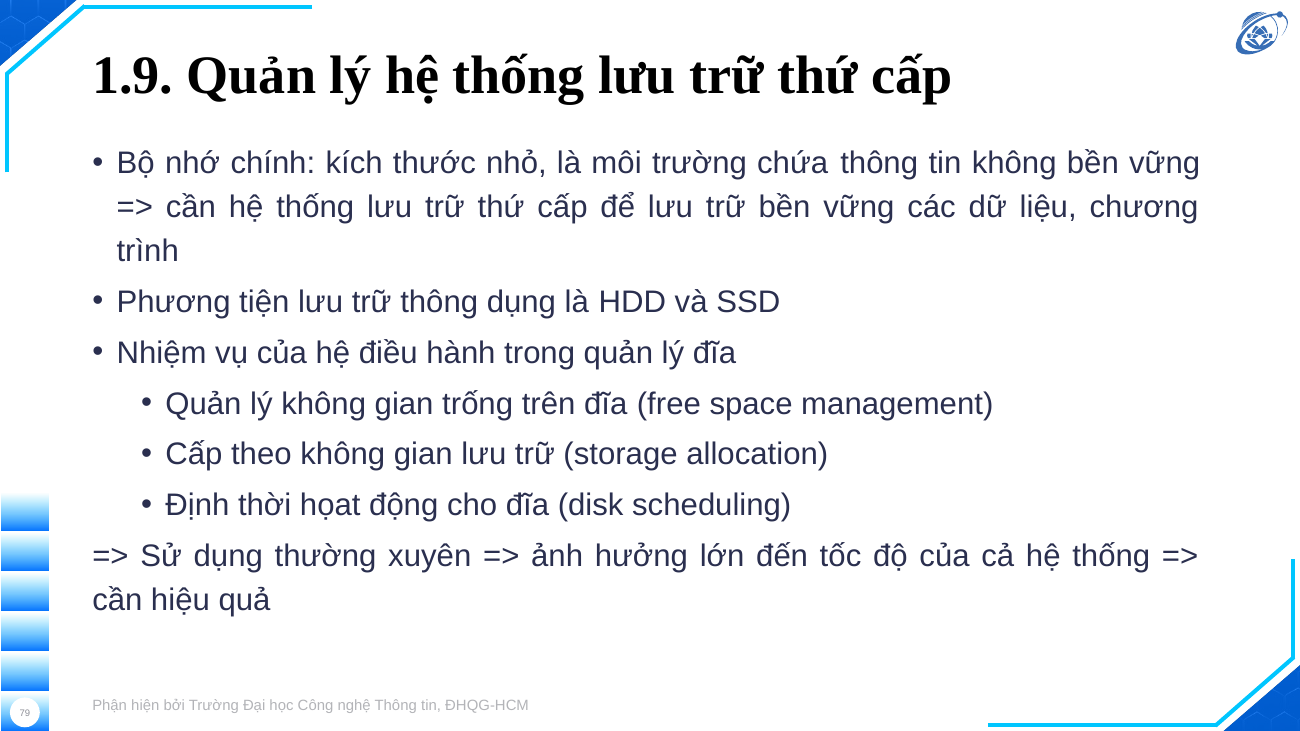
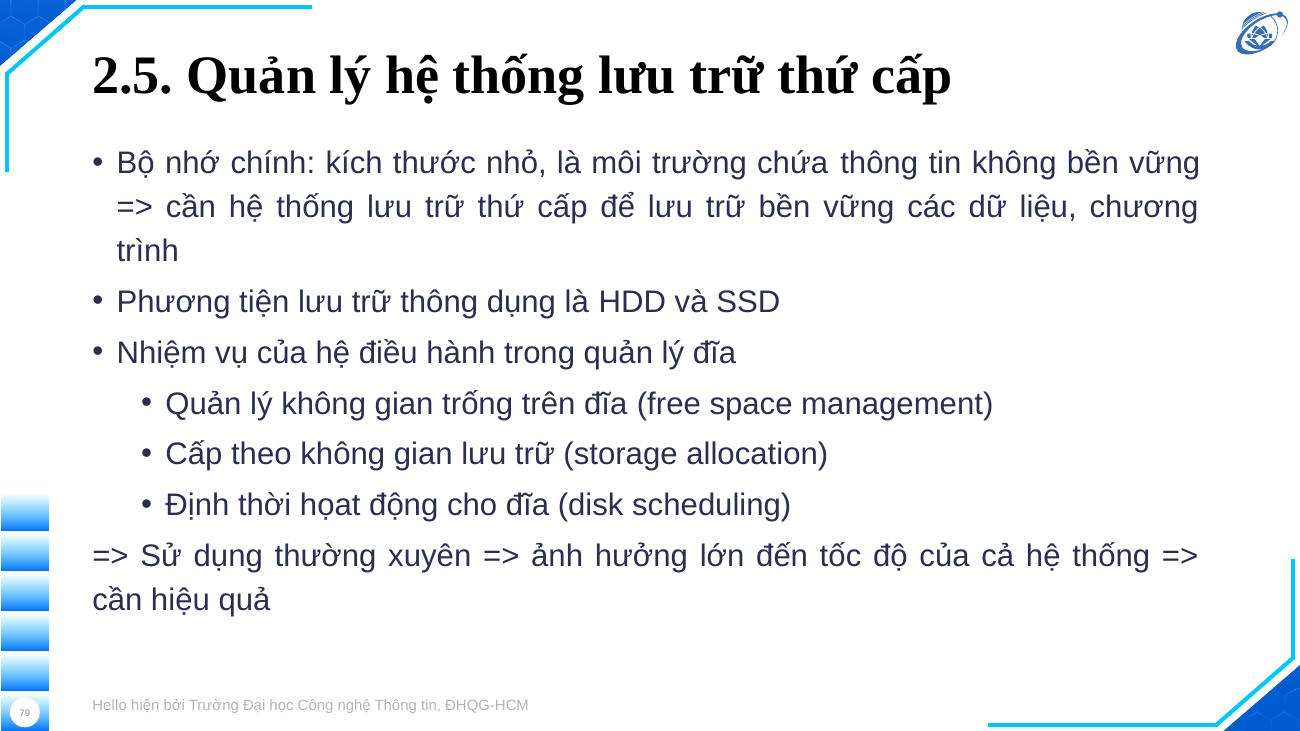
1.9: 1.9 -> 2.5
Phận: Phận -> Hello
